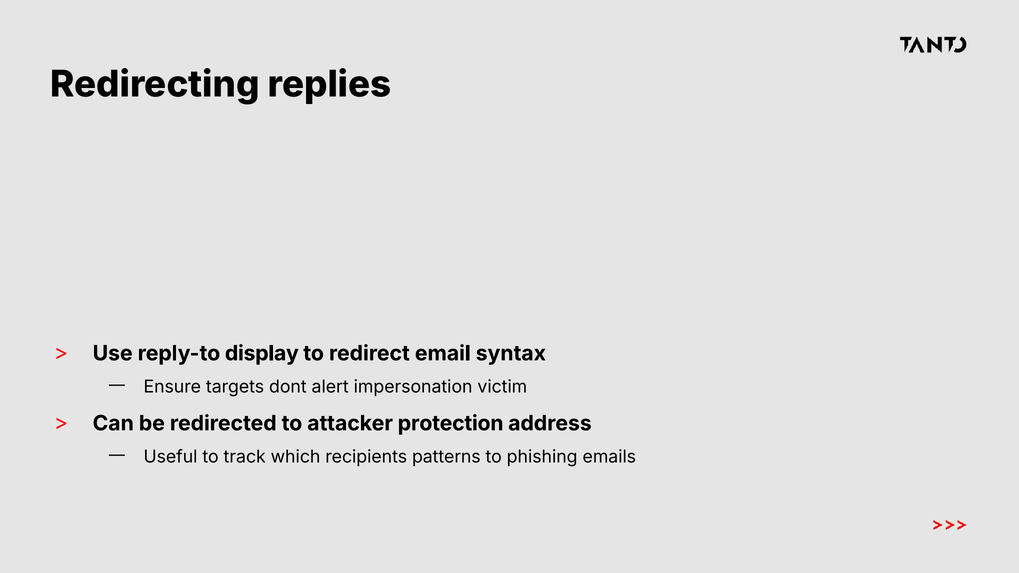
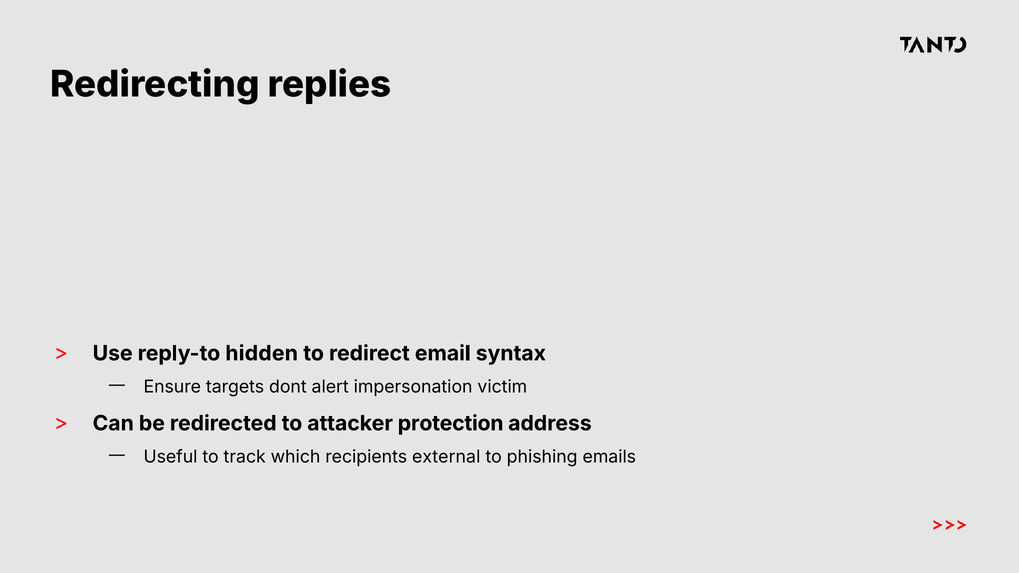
display: display -> hidden
patterns: patterns -> external
